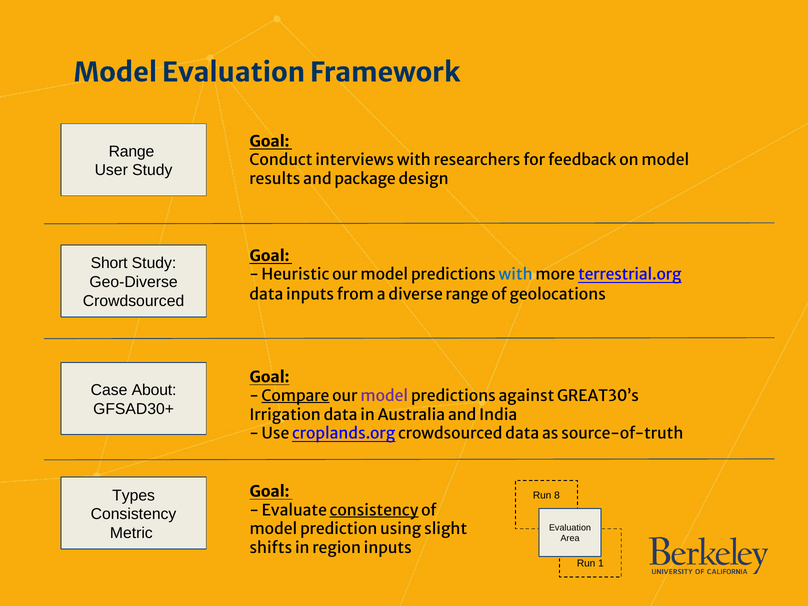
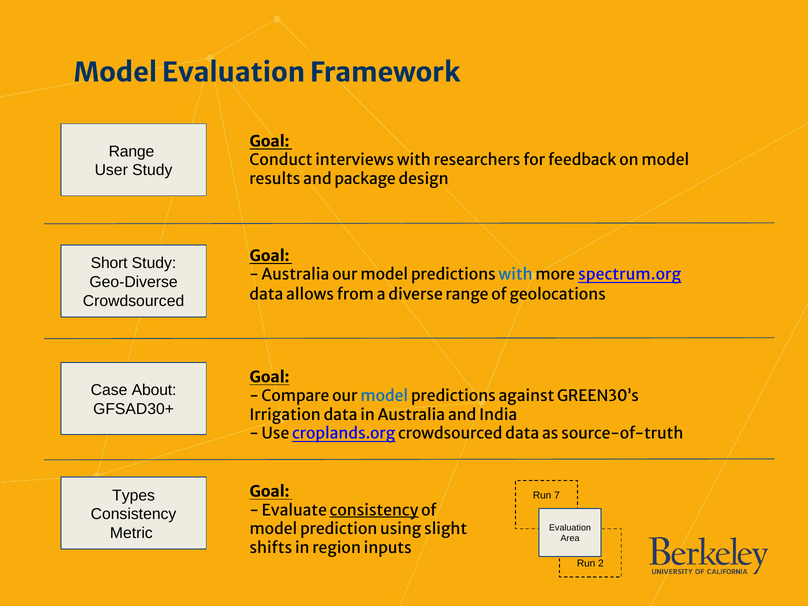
Heuristic at (295, 275): Heuristic -> Australia
terrestrial.org: terrestrial.org -> spectrum.org
data inputs: inputs -> allows
Compare underline: present -> none
model at (384, 396) colour: purple -> blue
GREAT30’s: GREAT30’s -> GREEN30’s
8: 8 -> 7
1: 1 -> 2
